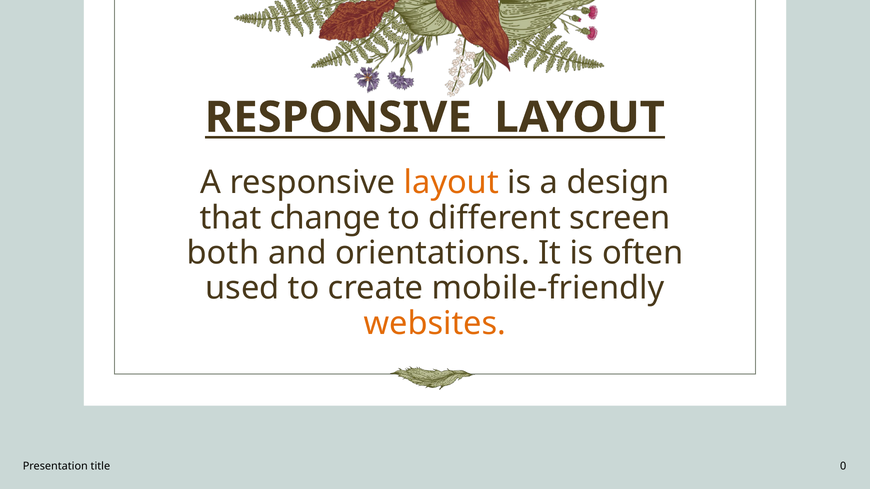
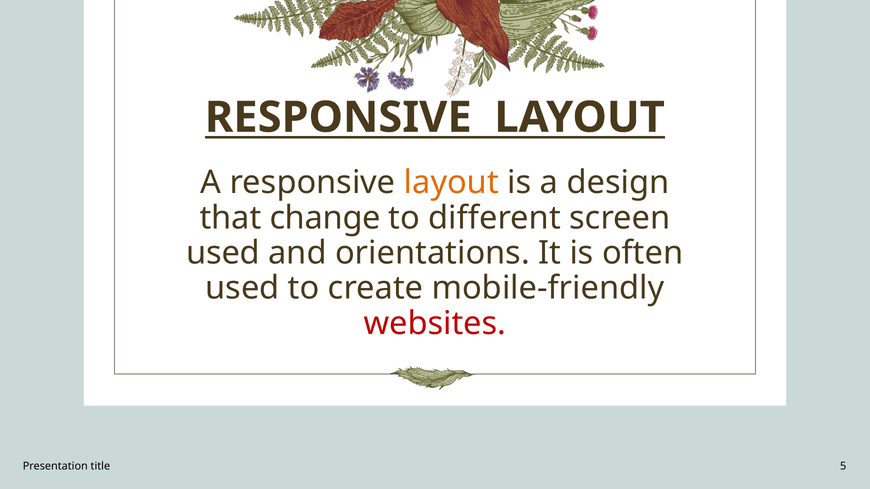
both at (223, 253): both -> used
websites colour: orange -> red
0: 0 -> 5
